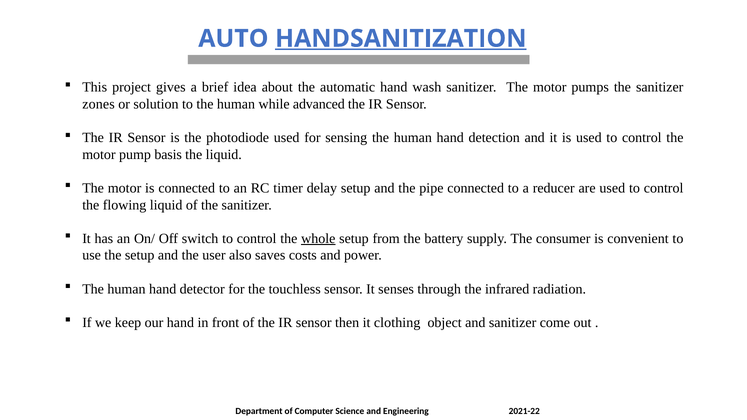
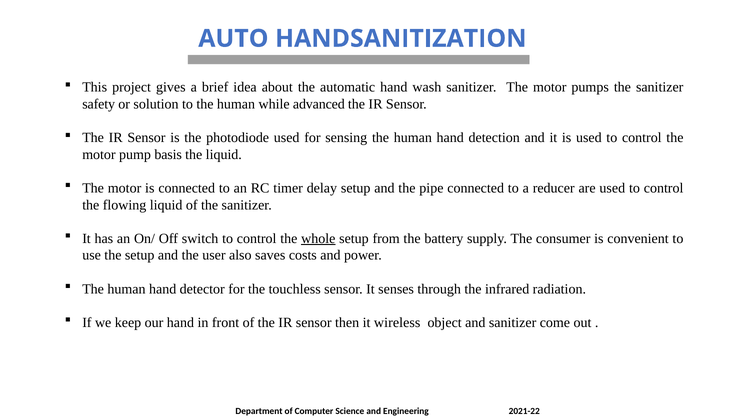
HANDSANITIZATION underline: present -> none
zones: zones -> safety
clothing: clothing -> wireless
